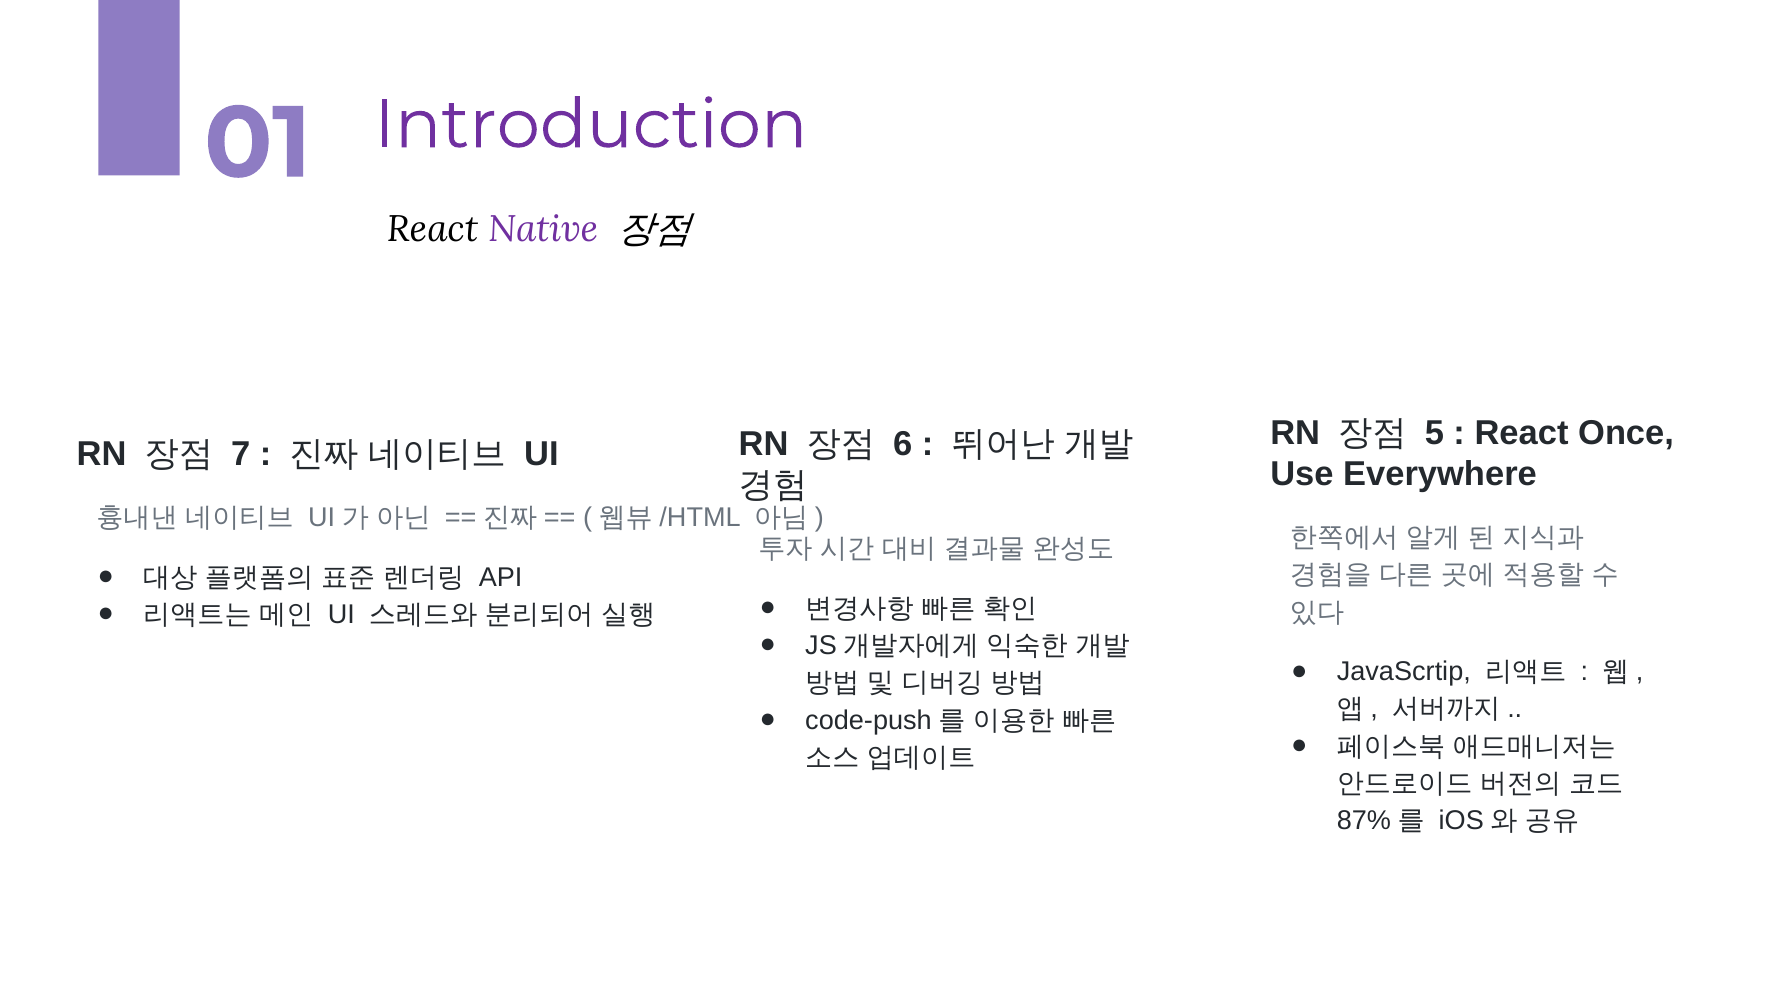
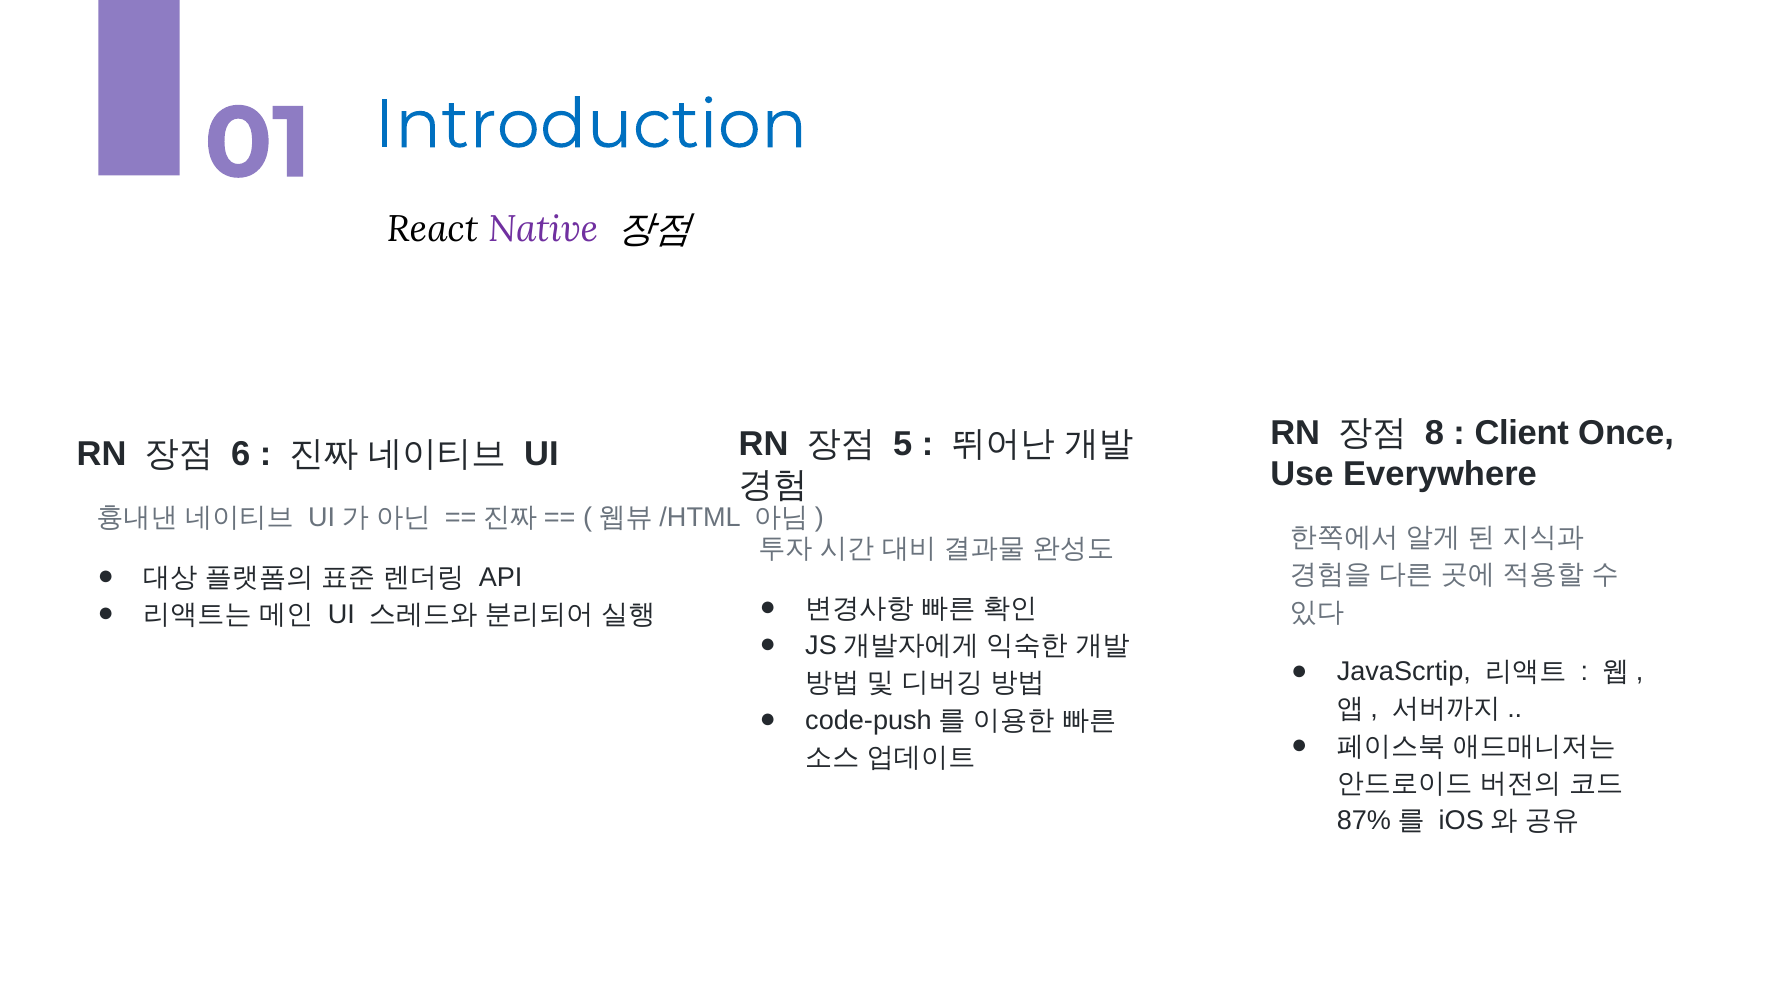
Introduction colour: purple -> blue
5: 5 -> 8
React at (1522, 433): React -> Client
6: 6 -> 5
7: 7 -> 6
